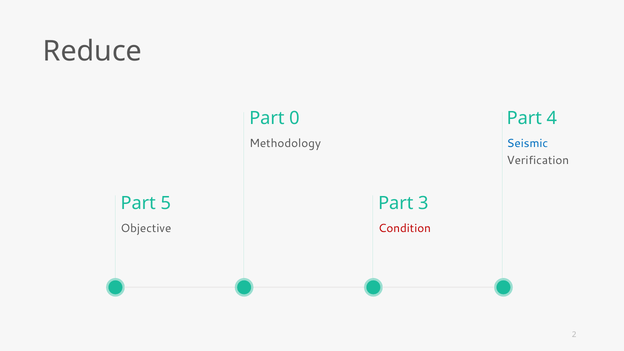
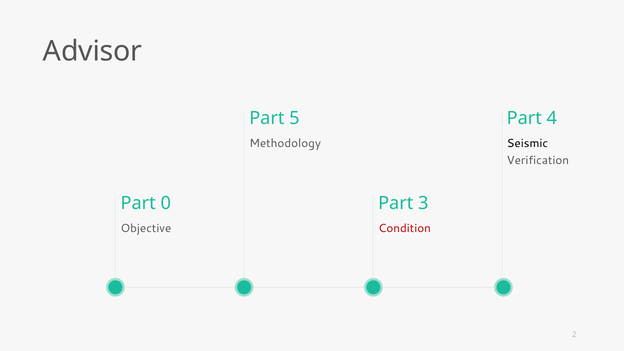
Reduce: Reduce -> Advisor
0: 0 -> 5
Seismic colour: blue -> black
5: 5 -> 0
